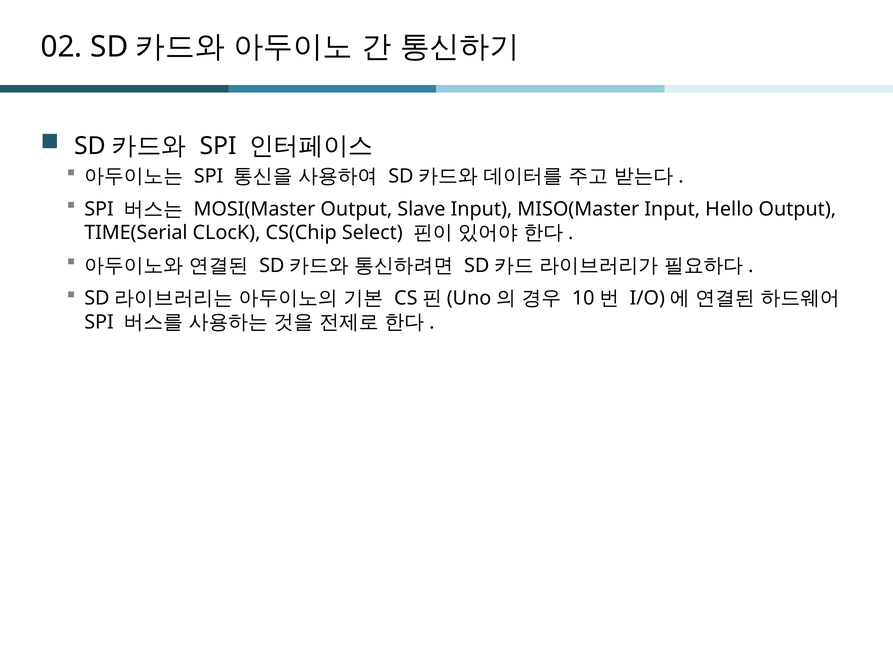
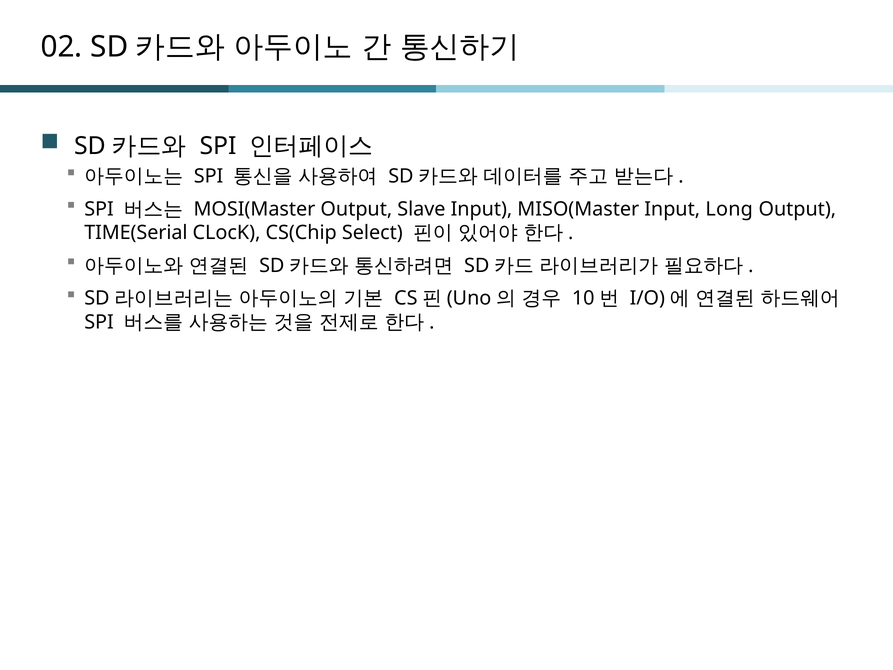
Hello: Hello -> Long
